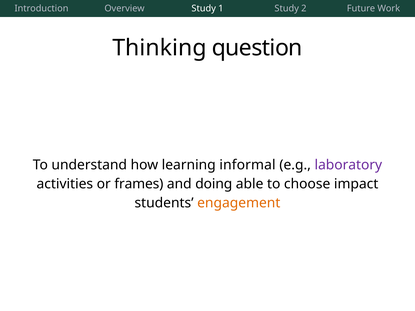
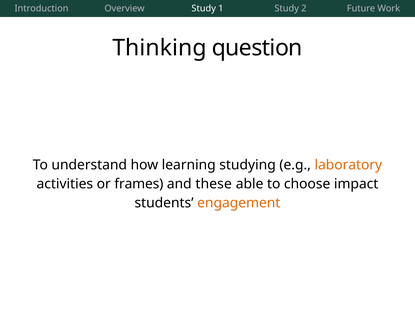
informal: informal -> studying
laboratory colour: purple -> orange
doing: doing -> these
